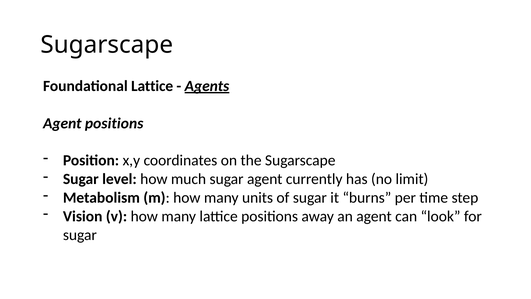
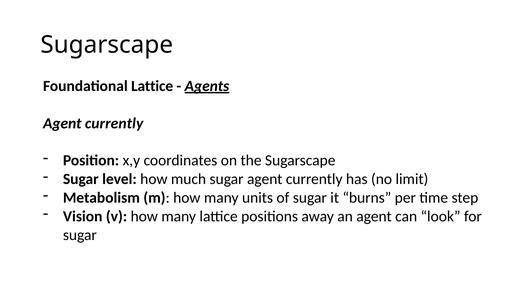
positions at (114, 123): positions -> currently
